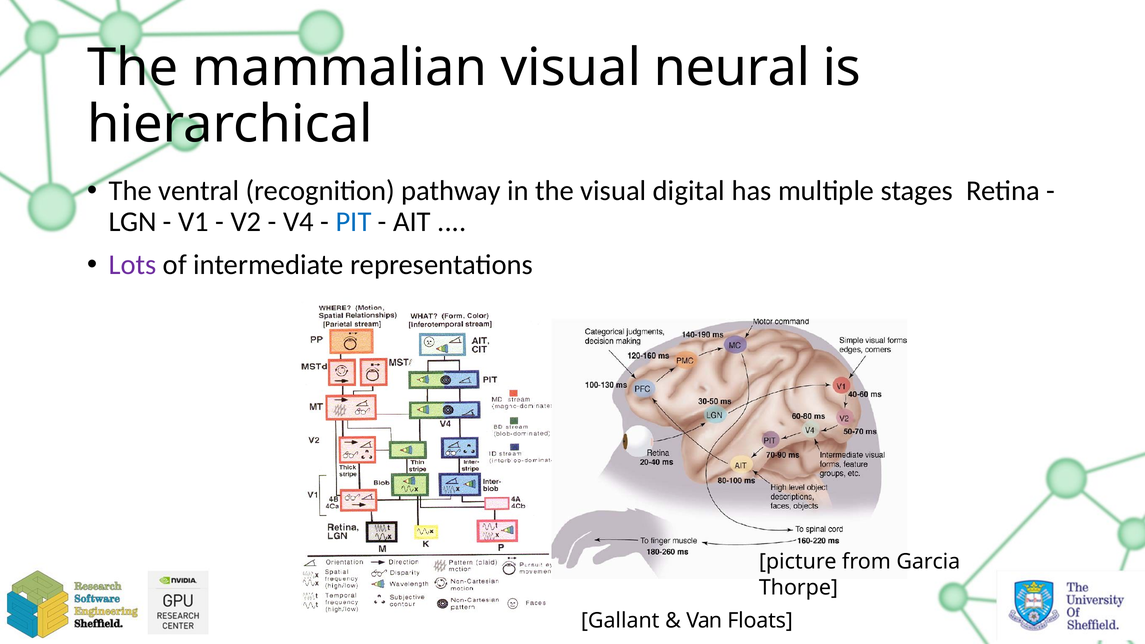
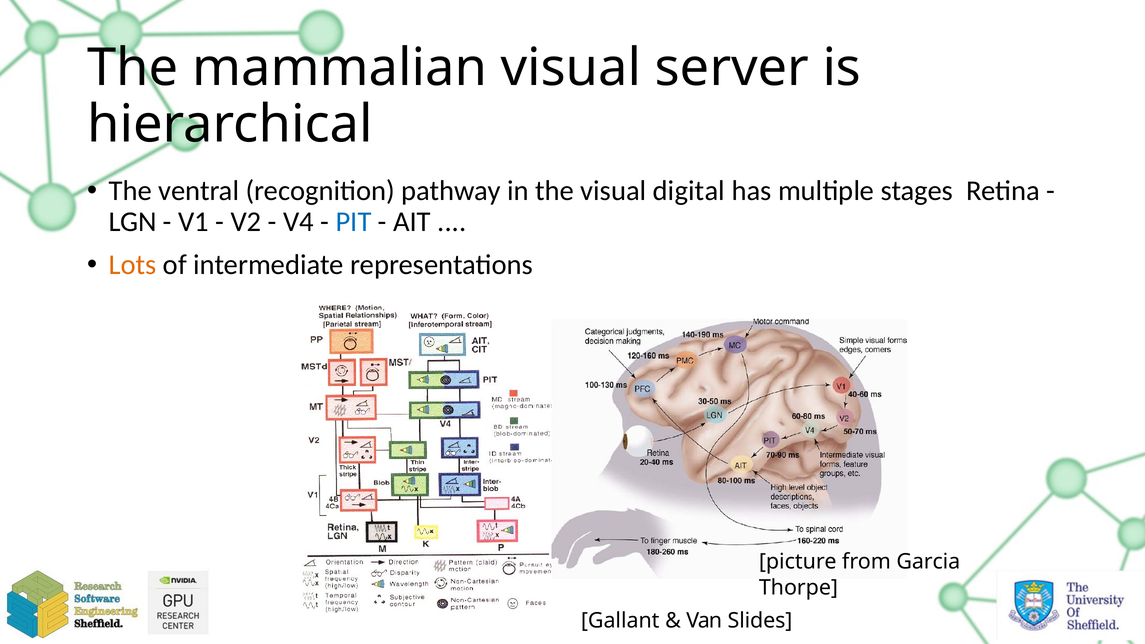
neural: neural -> server
Lots colour: purple -> orange
Floats: Floats -> Slides
